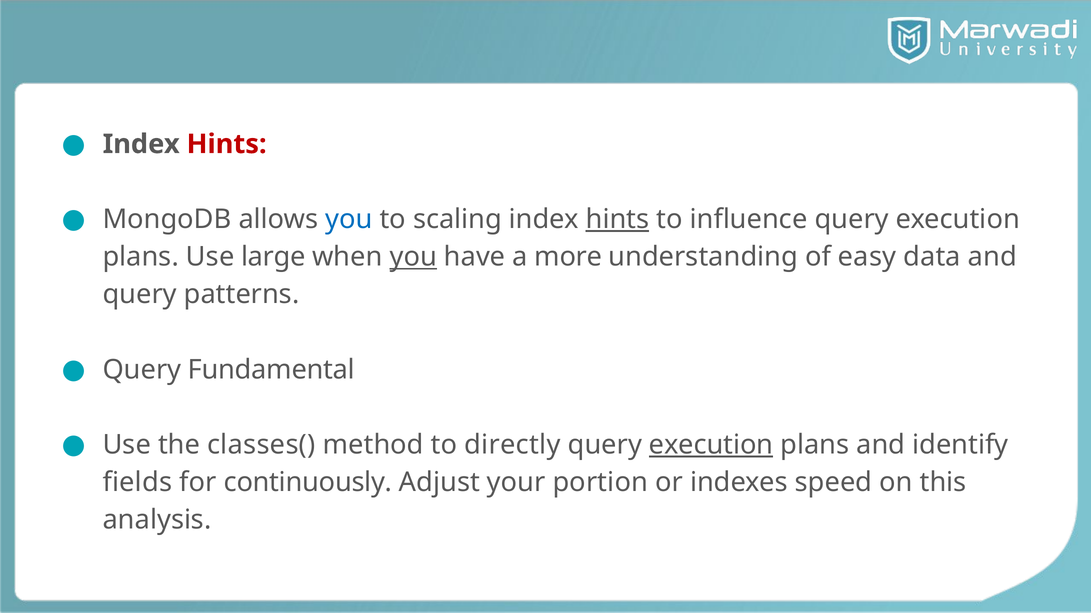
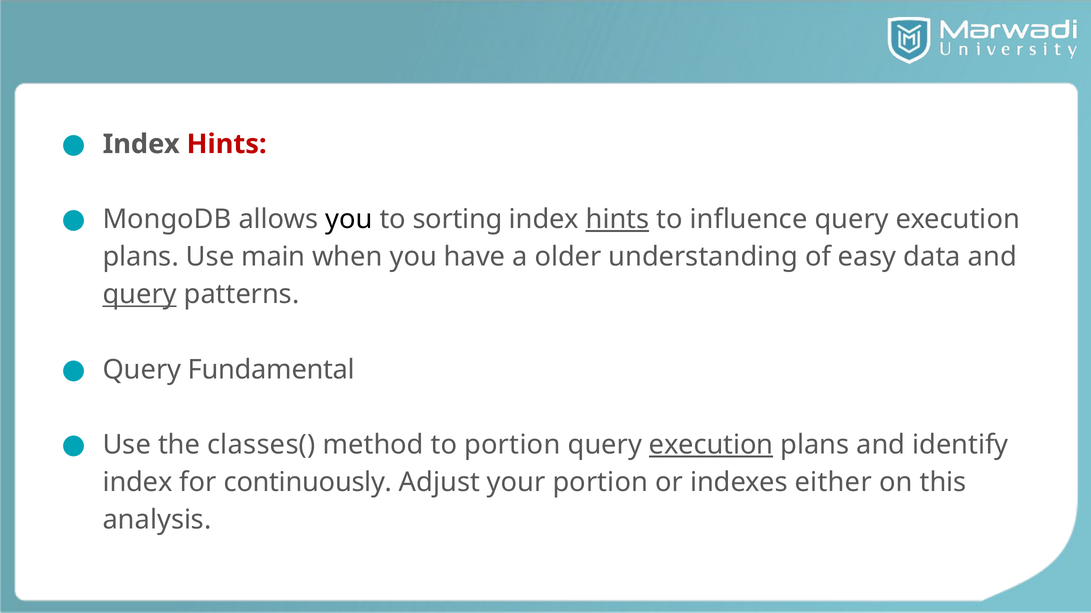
you at (349, 220) colour: blue -> black
scaling: scaling -> sorting
large: large -> main
you at (413, 257) underline: present -> none
more: more -> older
query at (140, 295) underline: none -> present
to directly: directly -> portion
fields at (137, 483): fields -> index
speed: speed -> either
